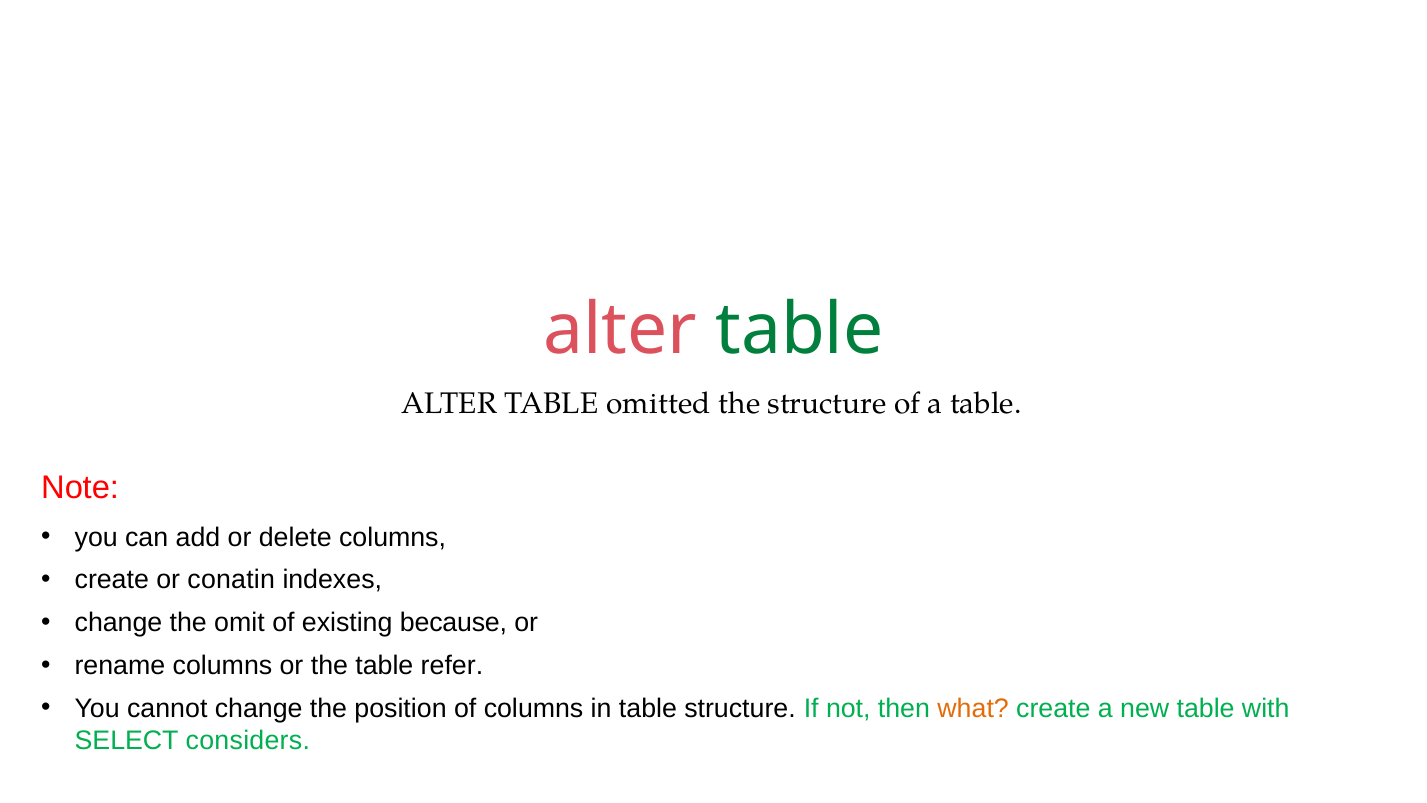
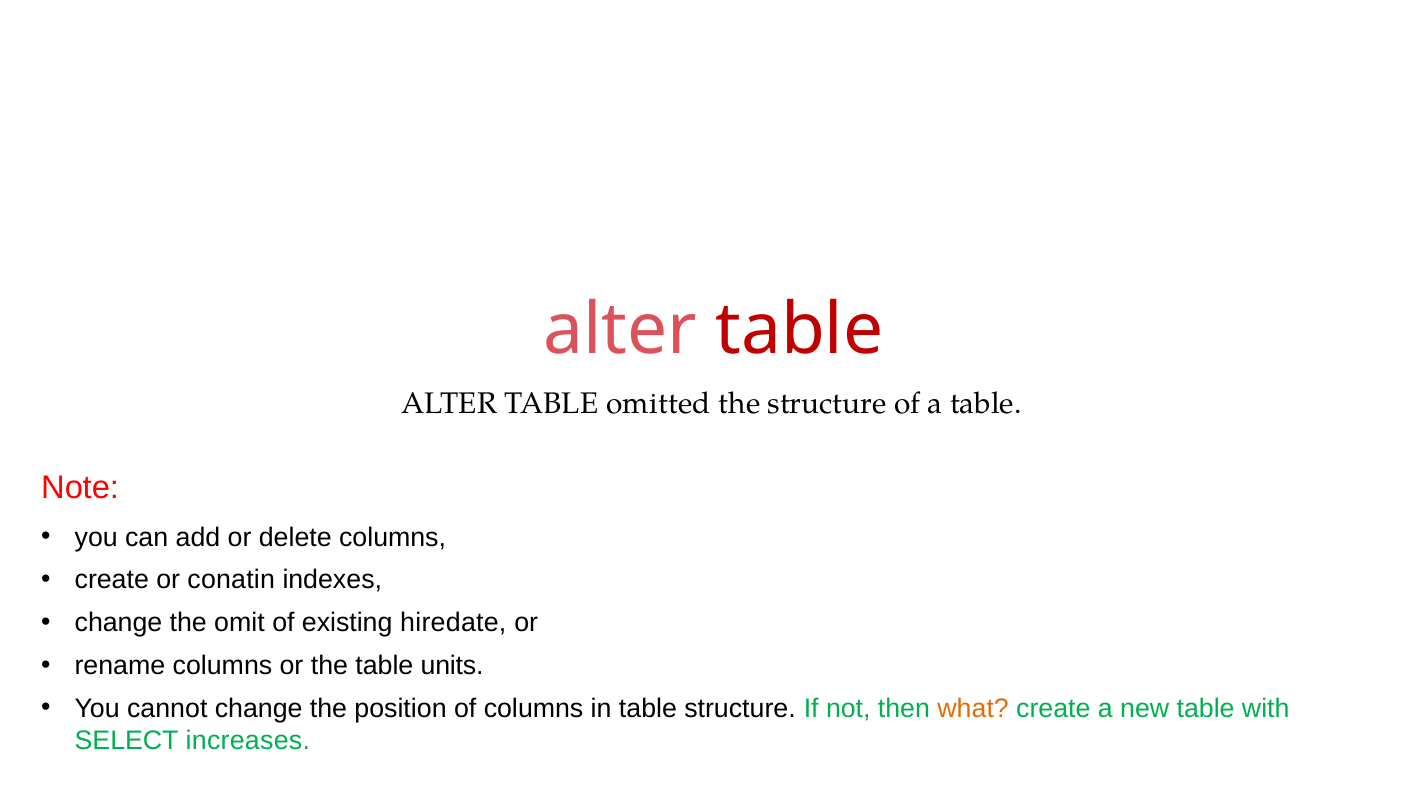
table at (799, 330) colour: green -> red
because: because -> hiredate
refer: refer -> units
considers: considers -> increases
